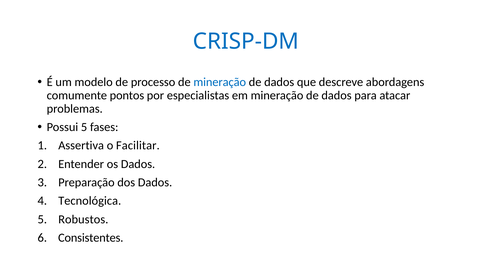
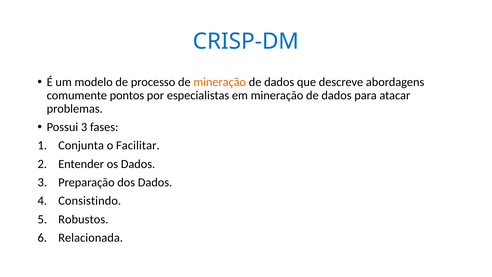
mineração at (220, 82) colour: blue -> orange
Possui 5: 5 -> 3
Assertiva: Assertiva -> Conjunta
Tecnológica: Tecnológica -> Consistindo
Consistentes: Consistentes -> Relacionada
